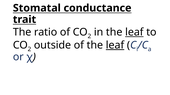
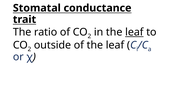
leaf at (115, 45) underline: present -> none
